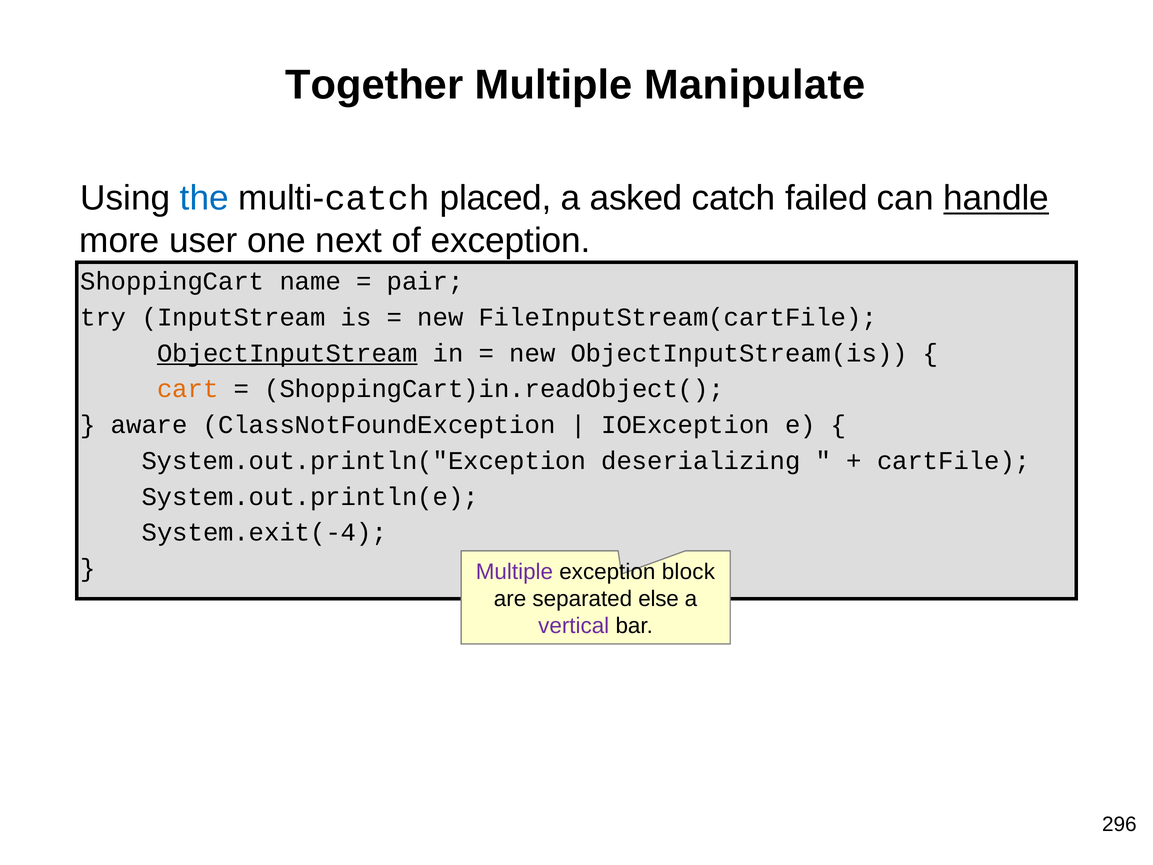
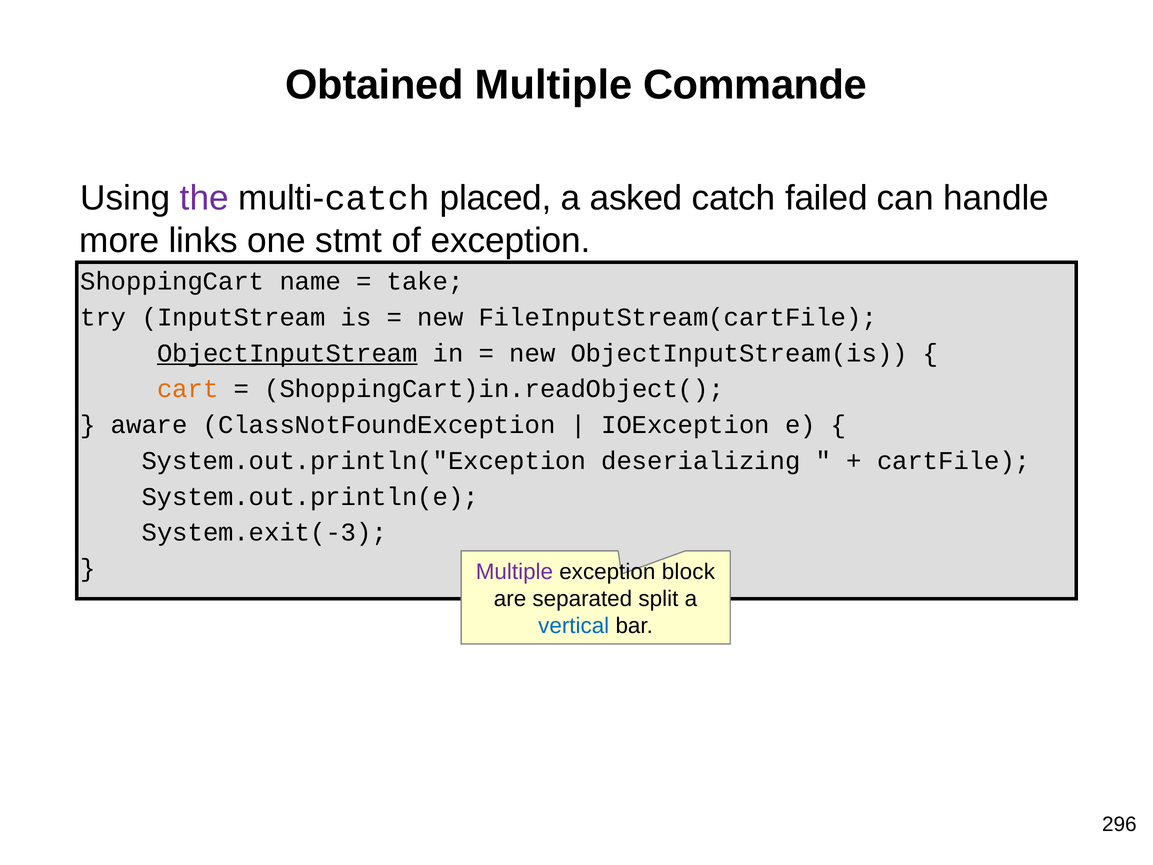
Together: Together -> Obtained
Manipulate: Manipulate -> Commande
the colour: blue -> purple
handle underline: present -> none
user: user -> links
next: next -> stmt
pair: pair -> take
System.exit(-4: System.exit(-4 -> System.exit(-3
else: else -> split
vertical colour: purple -> blue
